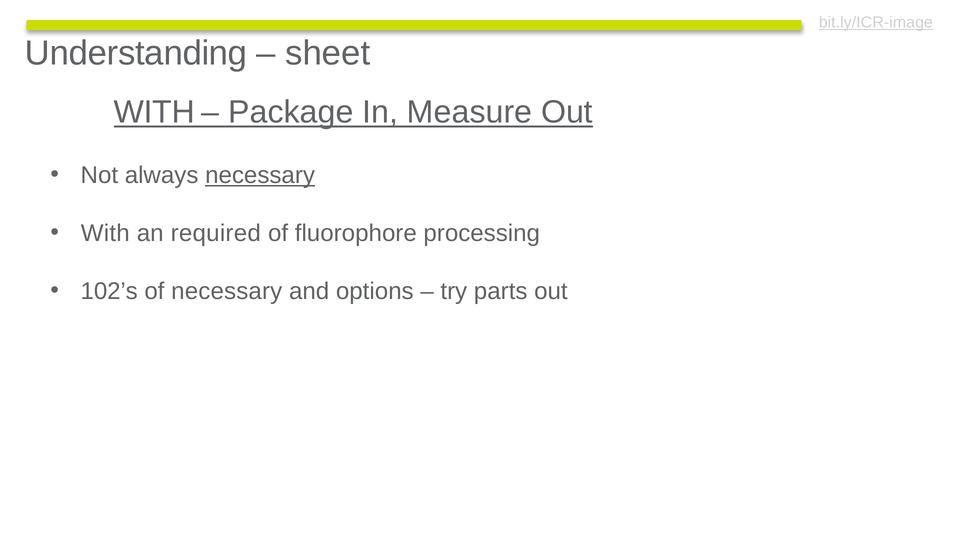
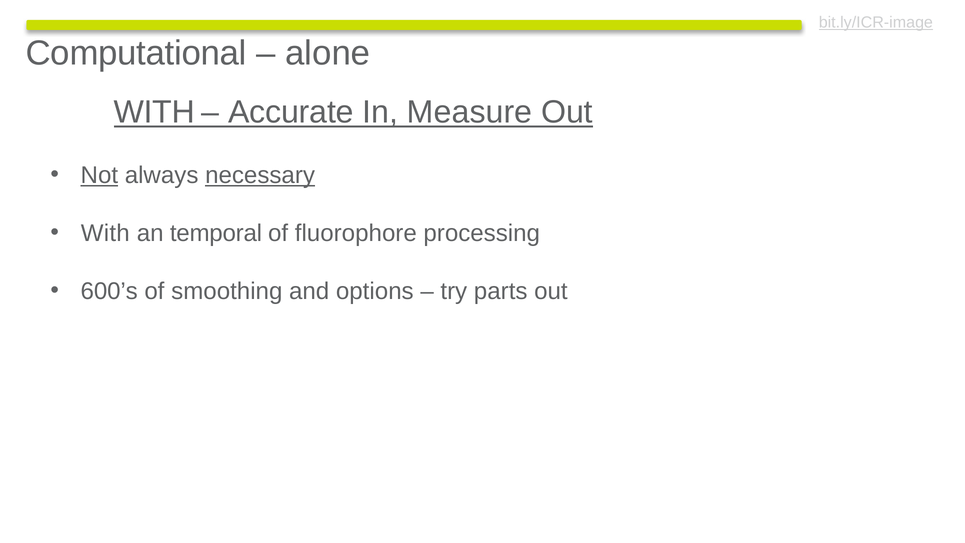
Understanding: Understanding -> Computational
sheet: sheet -> alone
Package: Package -> Accurate
Not underline: none -> present
required: required -> temporal
102’s: 102’s -> 600’s
of necessary: necessary -> smoothing
